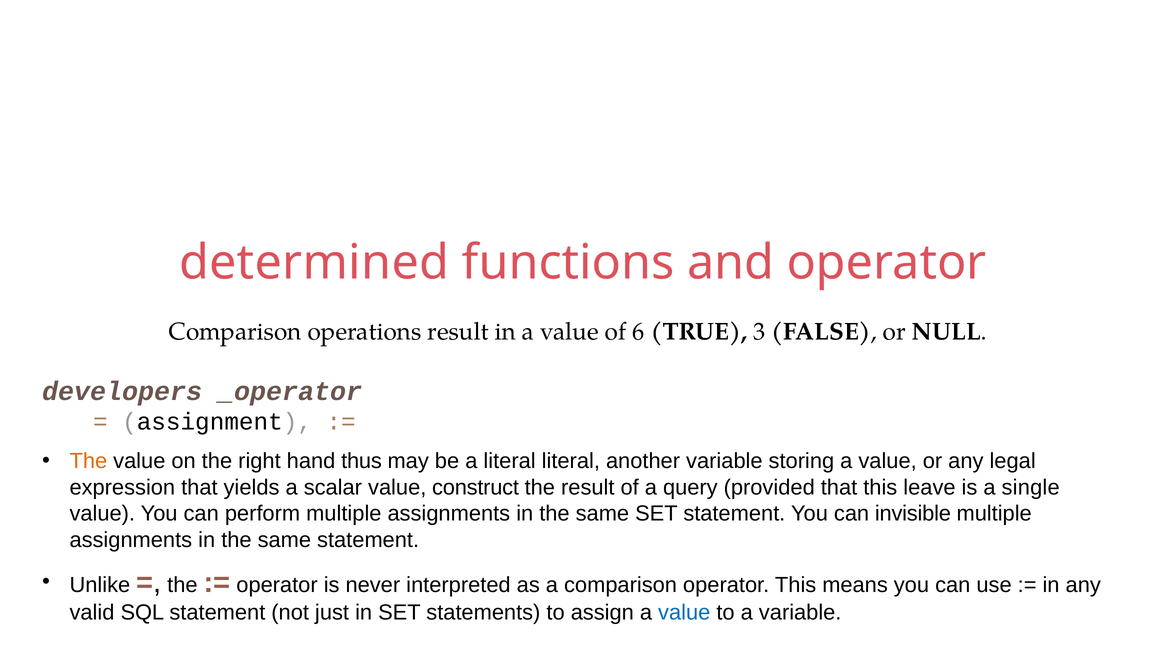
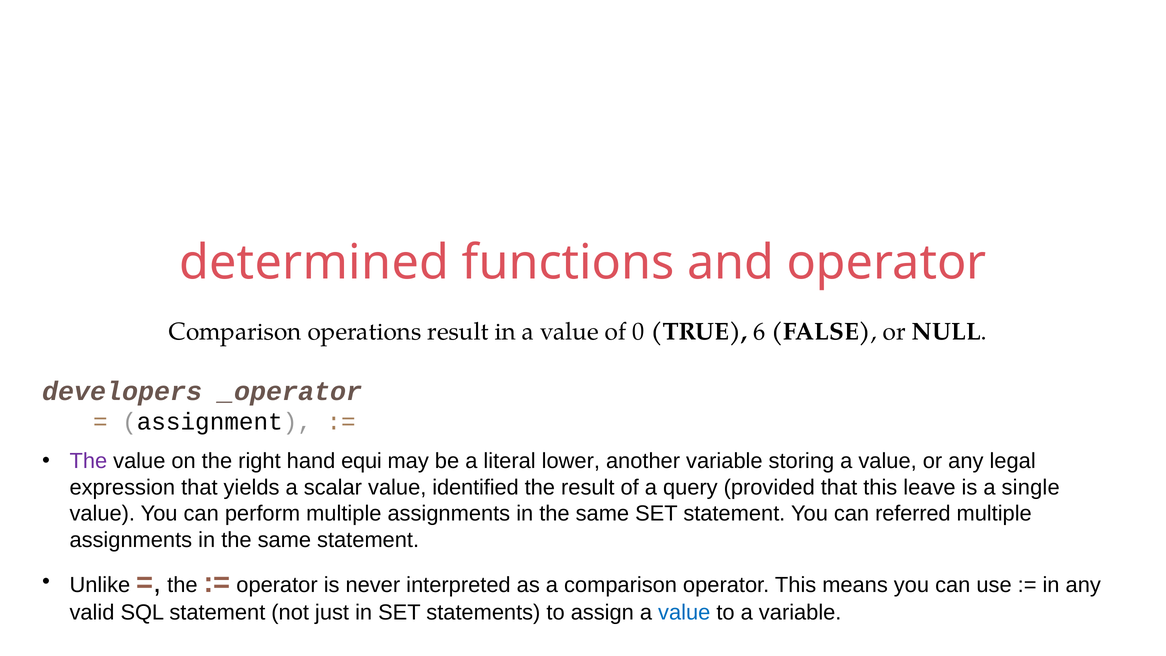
6: 6 -> 0
3: 3 -> 6
The at (88, 461) colour: orange -> purple
thus: thus -> equi
literal literal: literal -> lower
construct: construct -> identified
invisible: invisible -> referred
